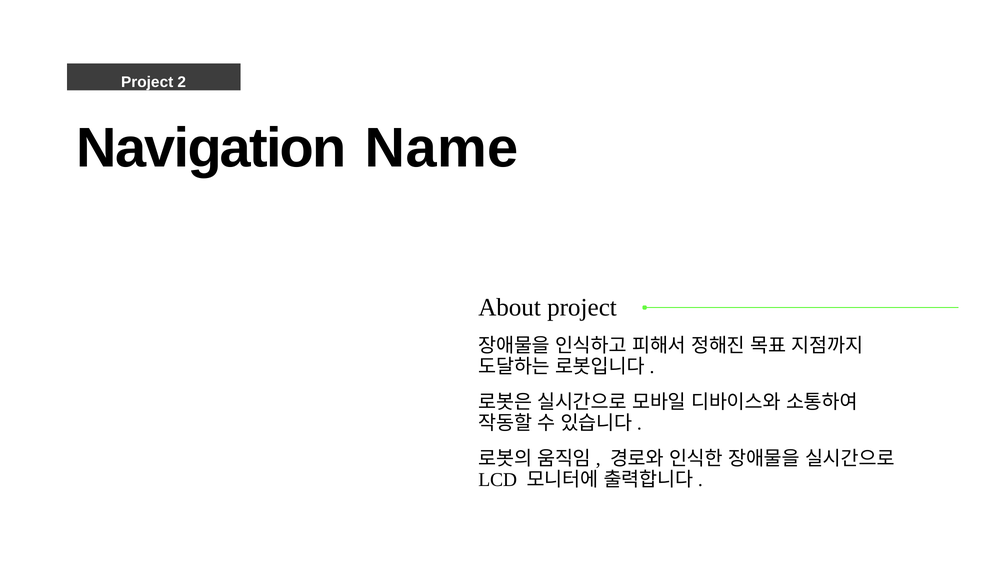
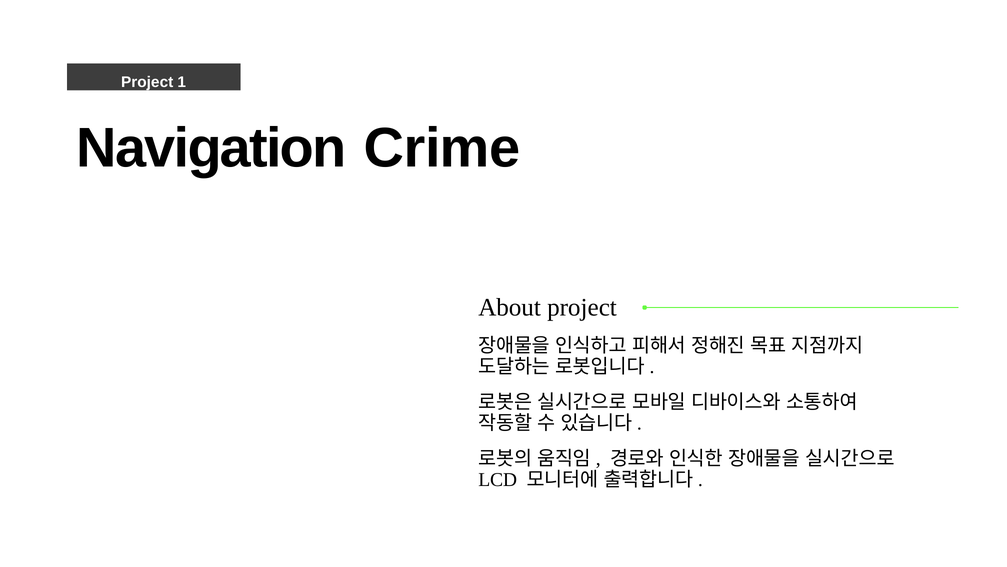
2: 2 -> 1
Name: Name -> Crime
